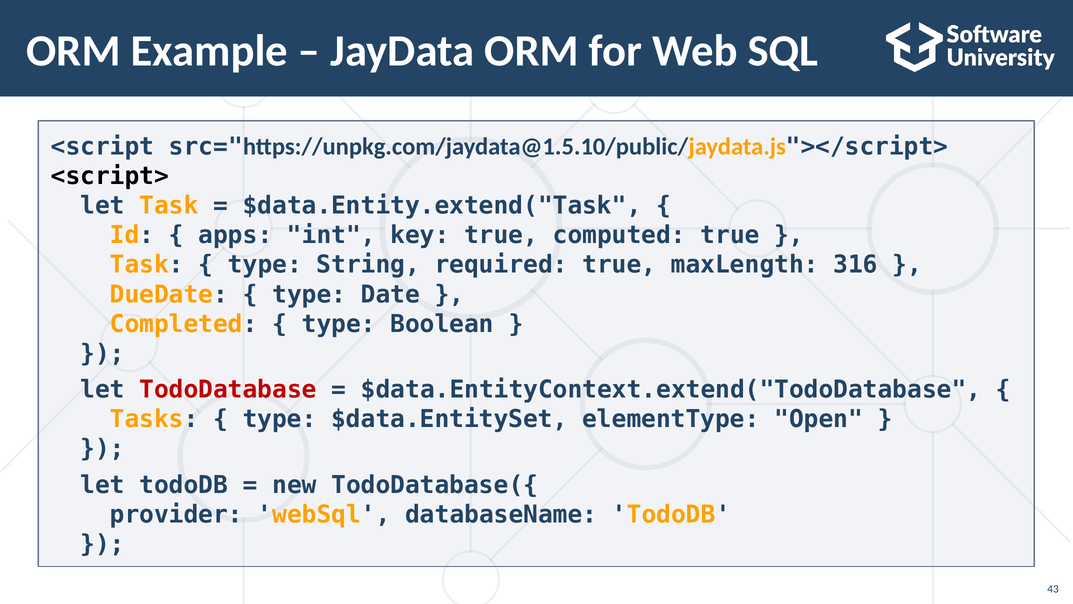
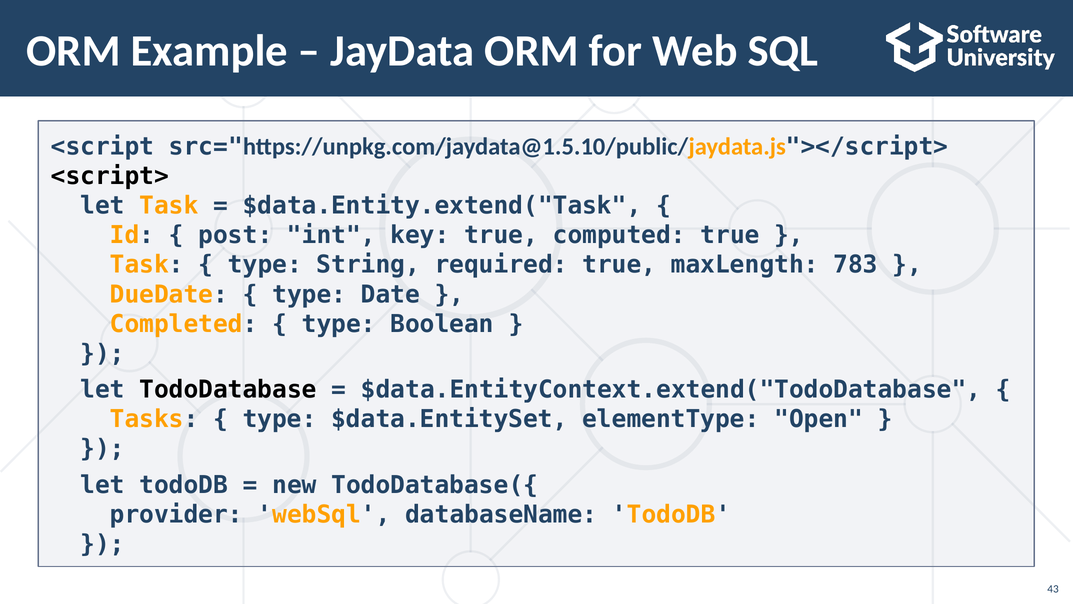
apps: apps -> post
316: 316 -> 783
TodoDatabase colour: red -> black
